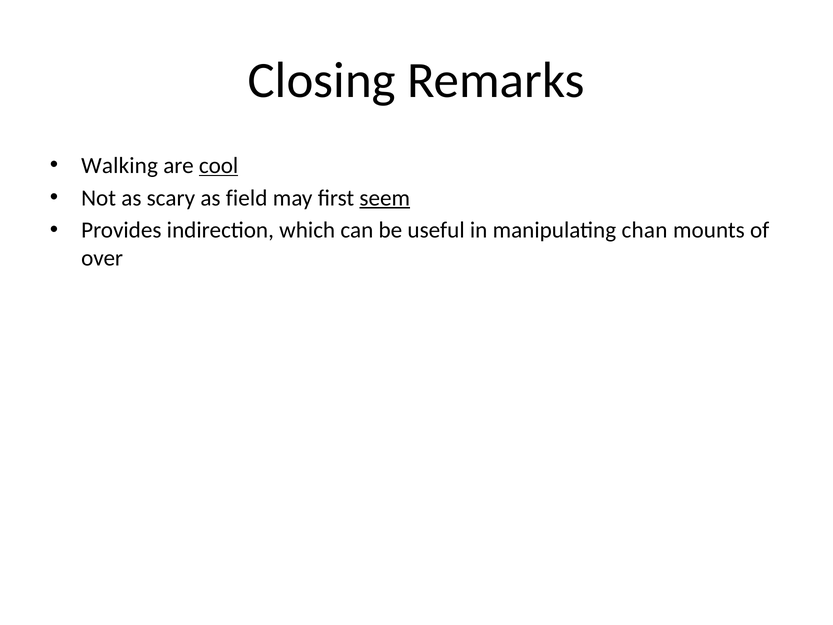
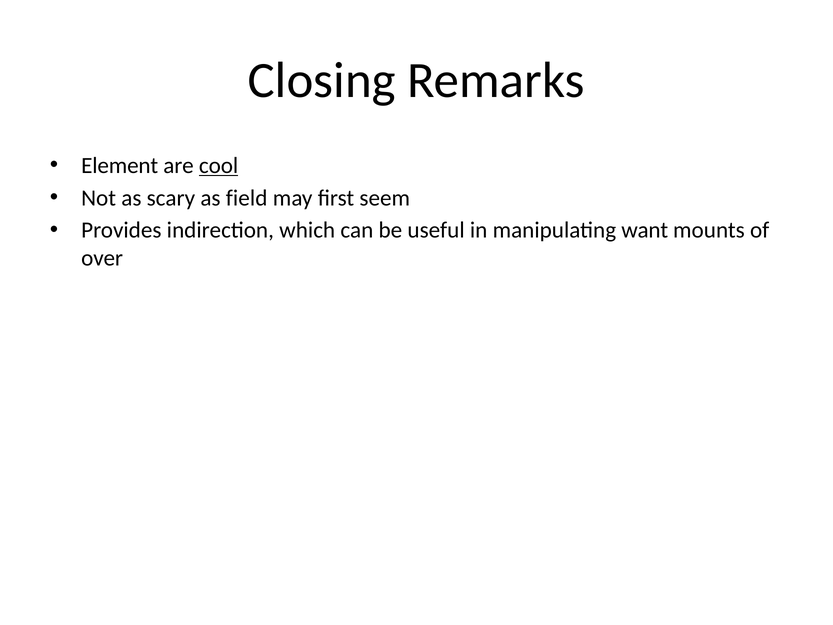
Walking: Walking -> Element
seem underline: present -> none
chan: chan -> want
